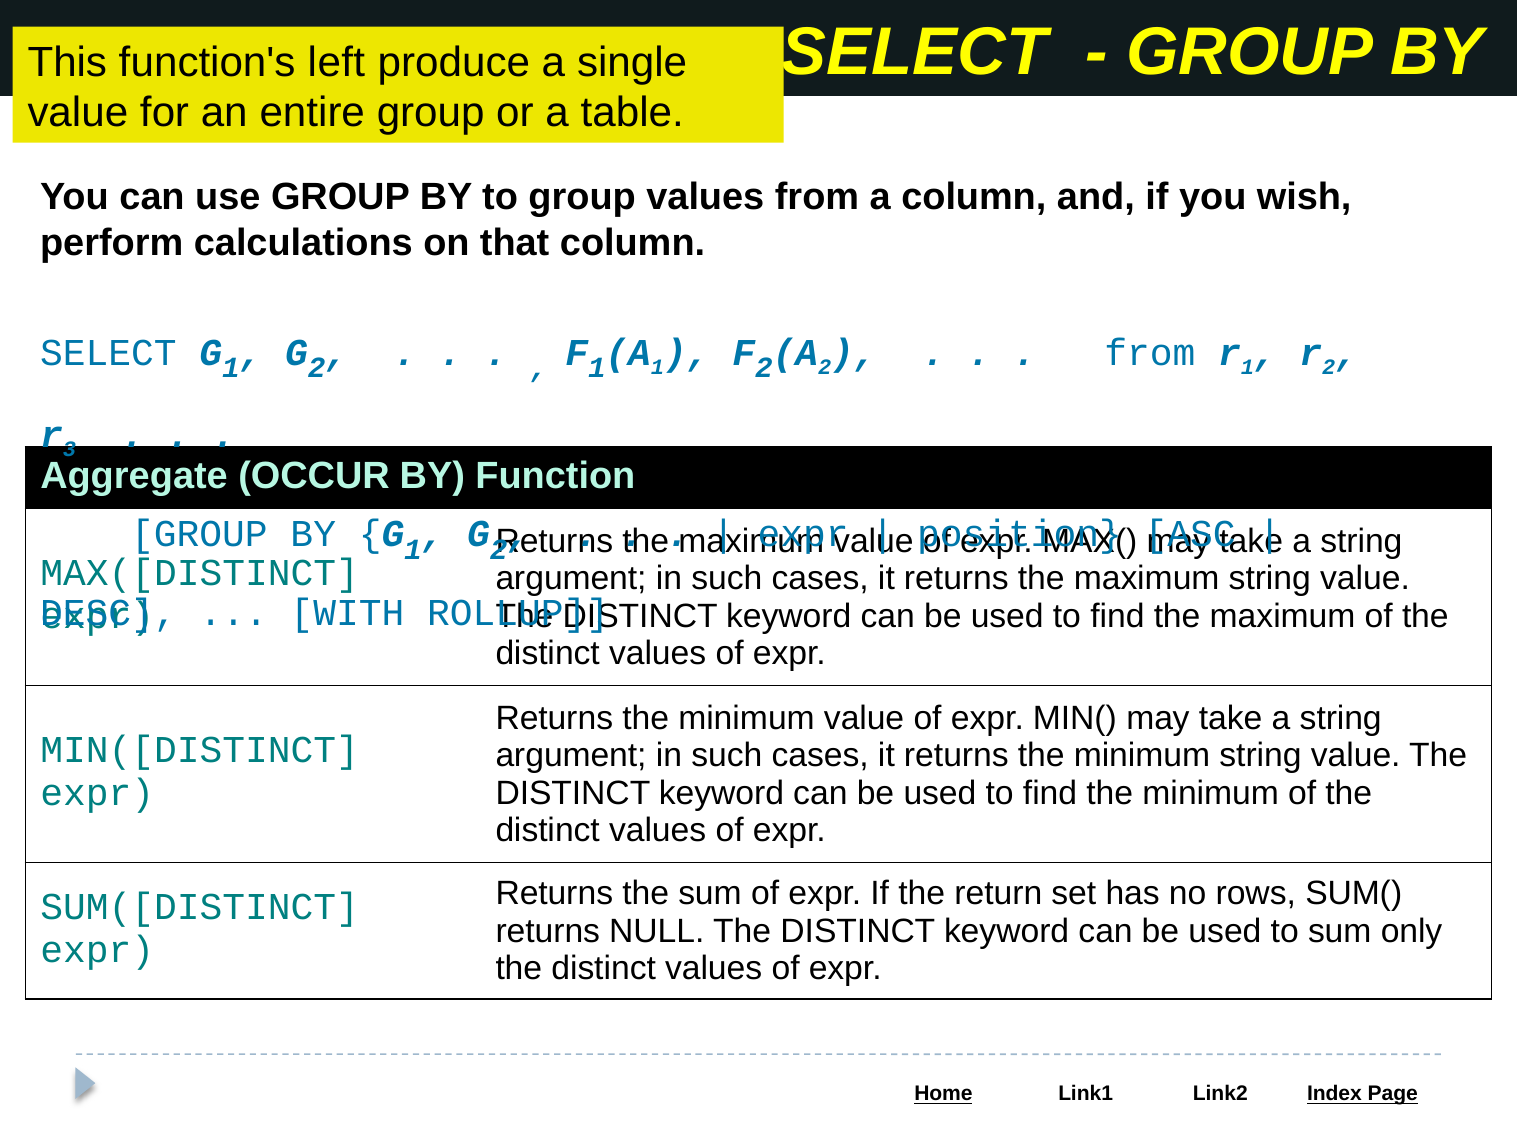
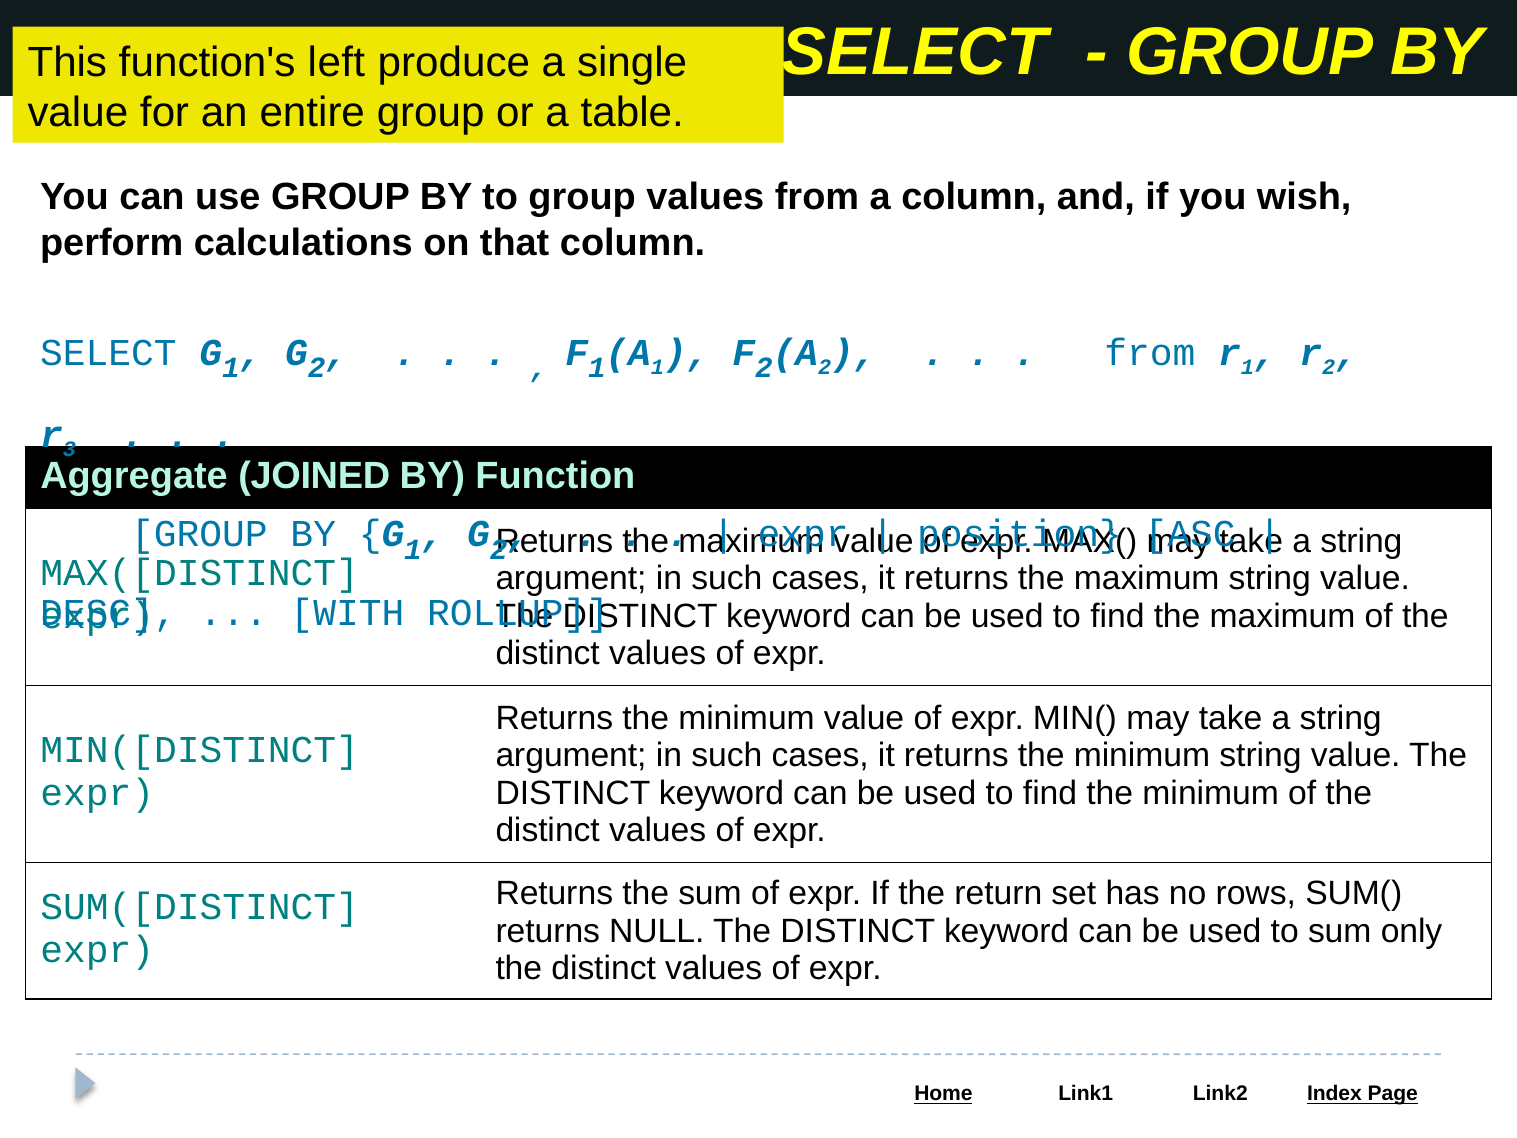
OCCUR: OCCUR -> JOINED
